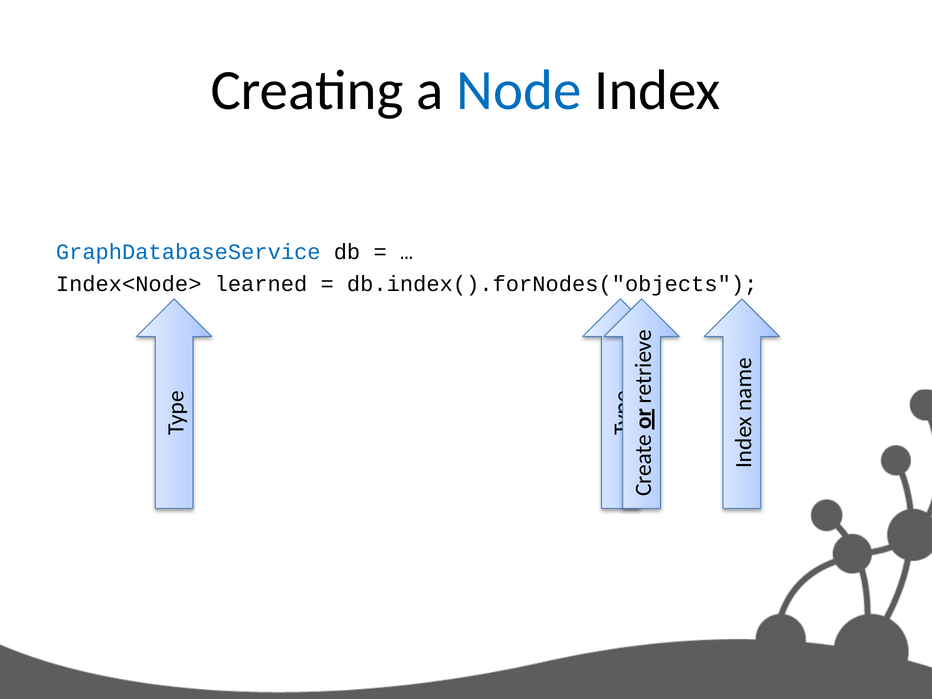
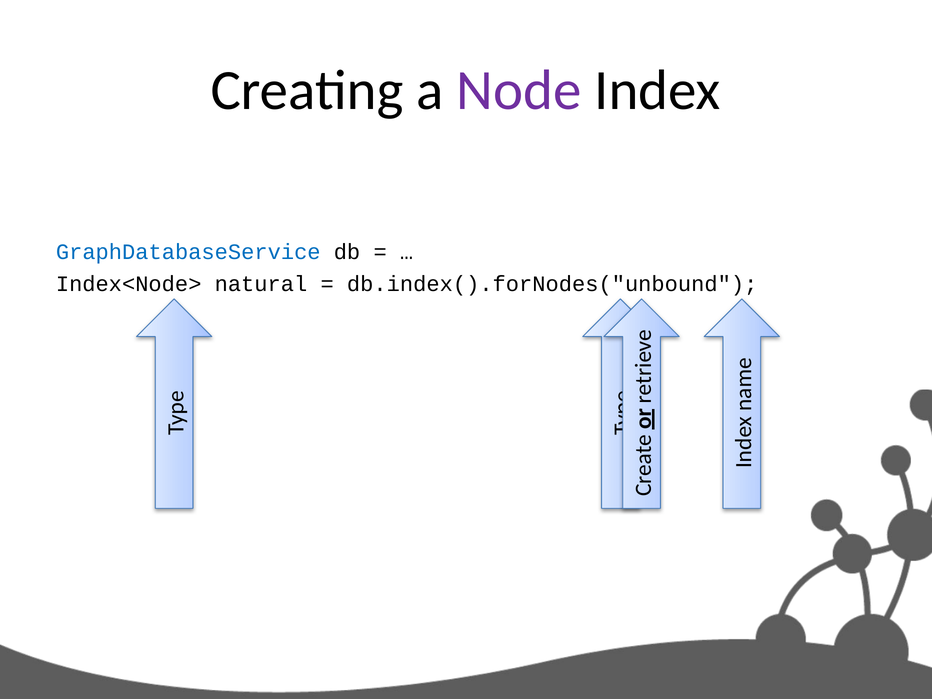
Node colour: blue -> purple
learned: learned -> natural
db.index().forNodes("objects: db.index().forNodes("objects -> db.index().forNodes("unbound
